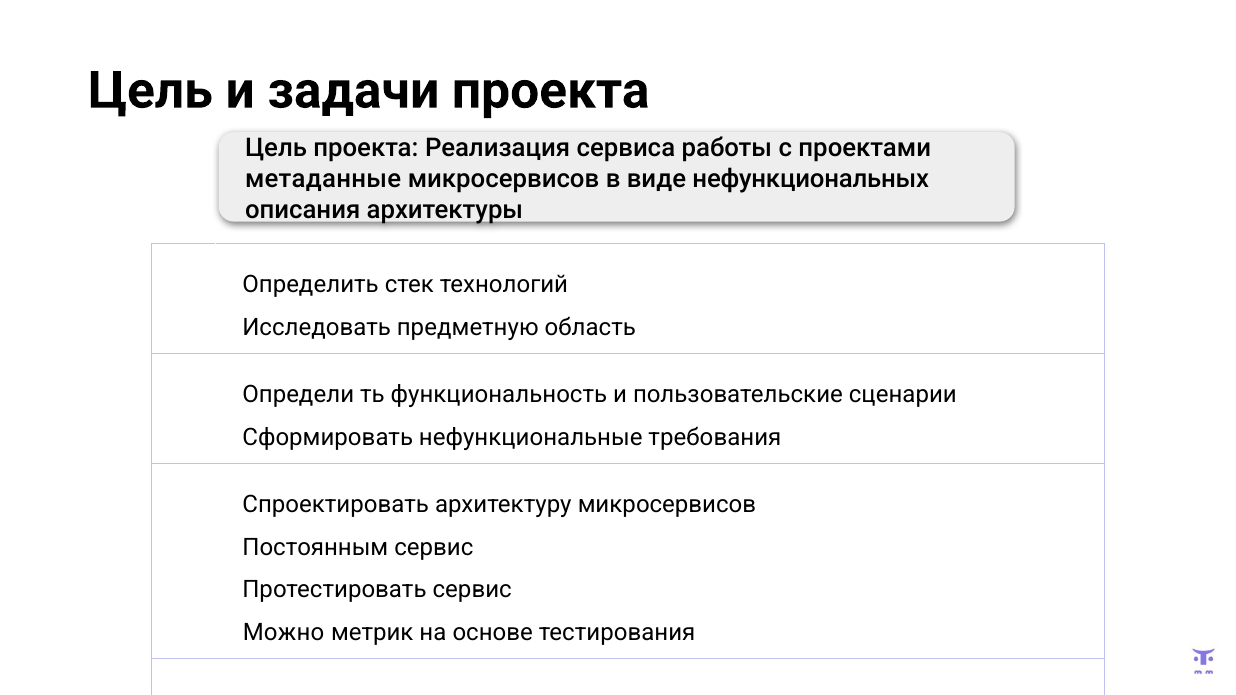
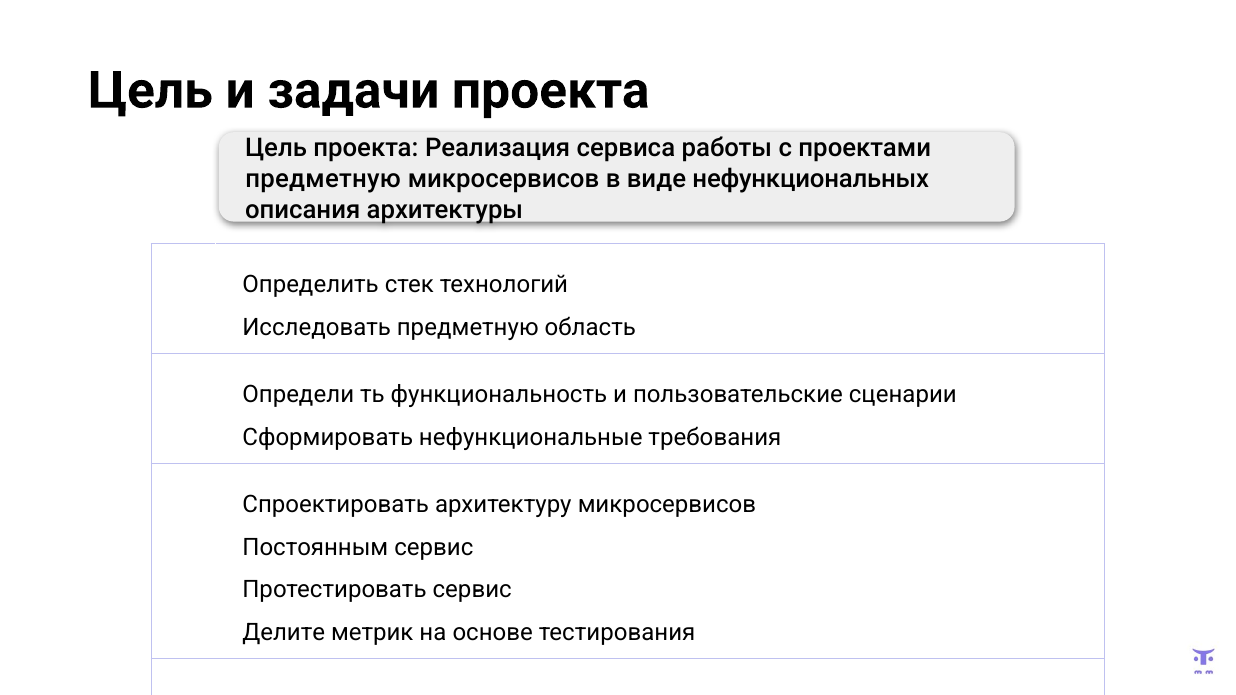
метаданные at (323, 179): метаданные -> предметную
Можно: Можно -> Делите
